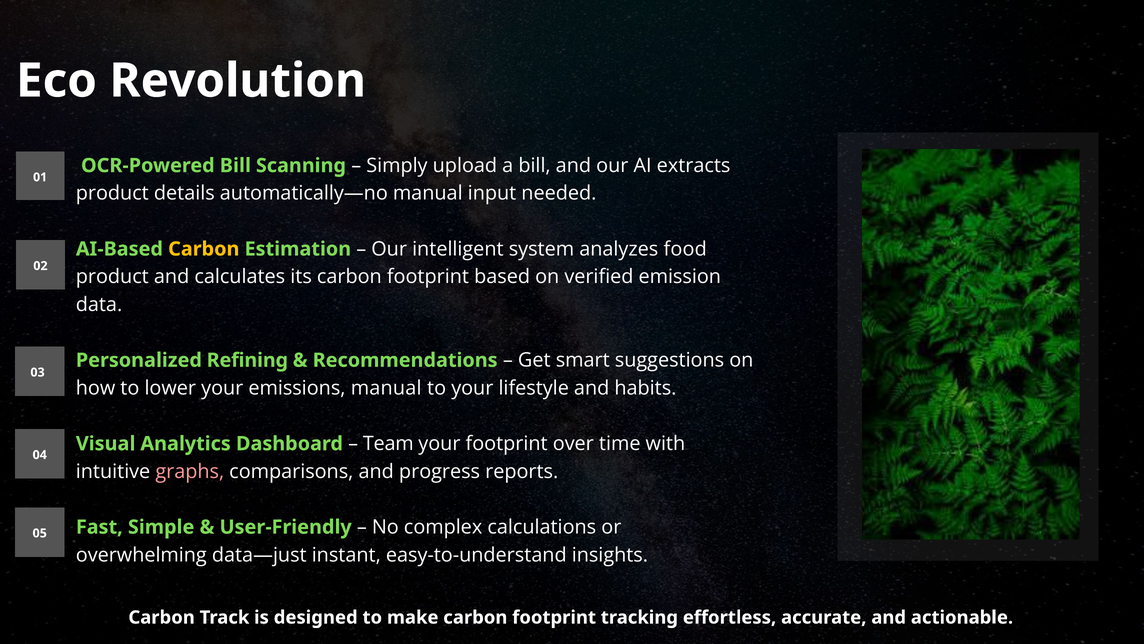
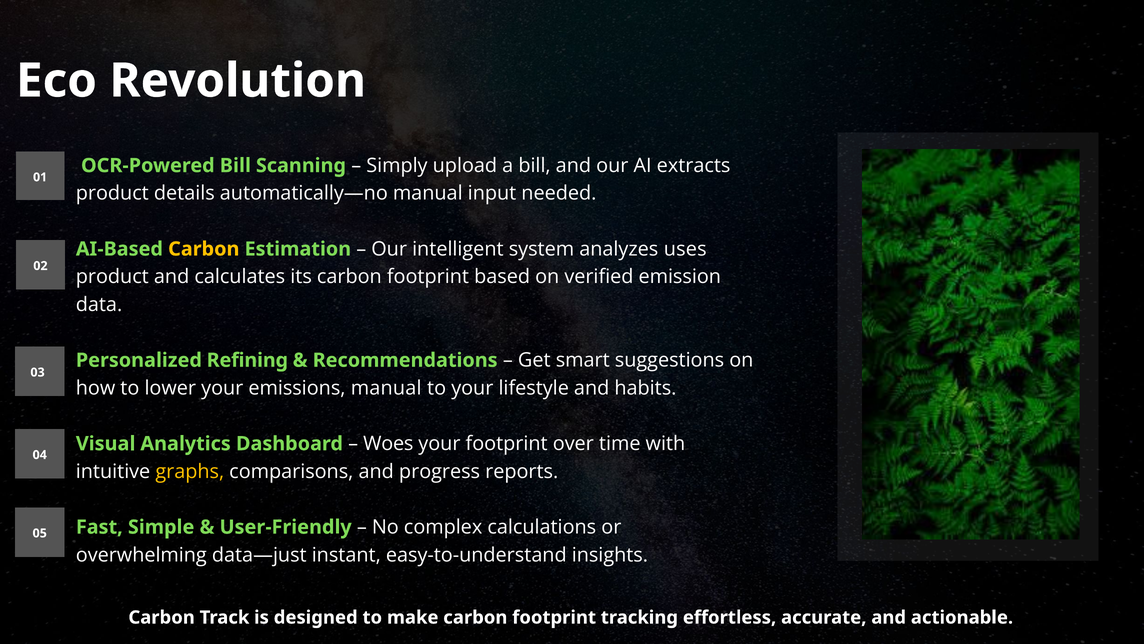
food: food -> uses
Team: Team -> Woes
graphs colour: pink -> yellow
